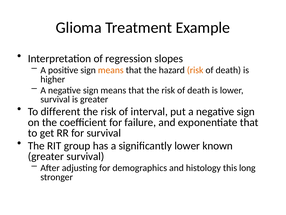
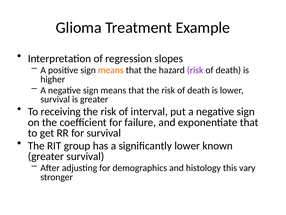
risk at (195, 70) colour: orange -> purple
different: different -> receiving
long: long -> vary
